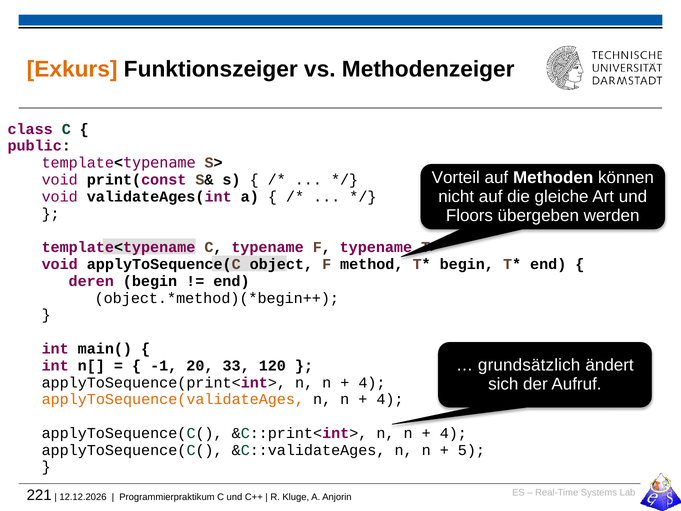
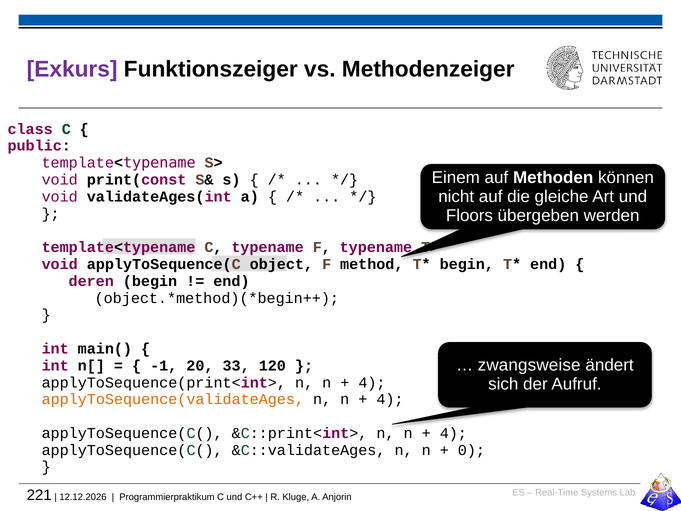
Exkurs colour: orange -> purple
Vorteil: Vorteil -> Einem
grundsätzlich: grundsätzlich -> zwangsweise
5: 5 -> 0
